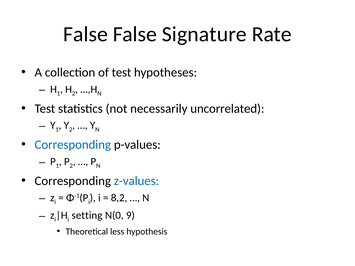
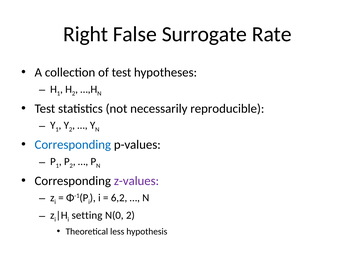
False at (86, 34): False -> Right
Signature: Signature -> Surrogate
uncorrelated: uncorrelated -> reproducible
z-values colour: blue -> purple
8,2: 8,2 -> 6,2
N(0 9: 9 -> 2
